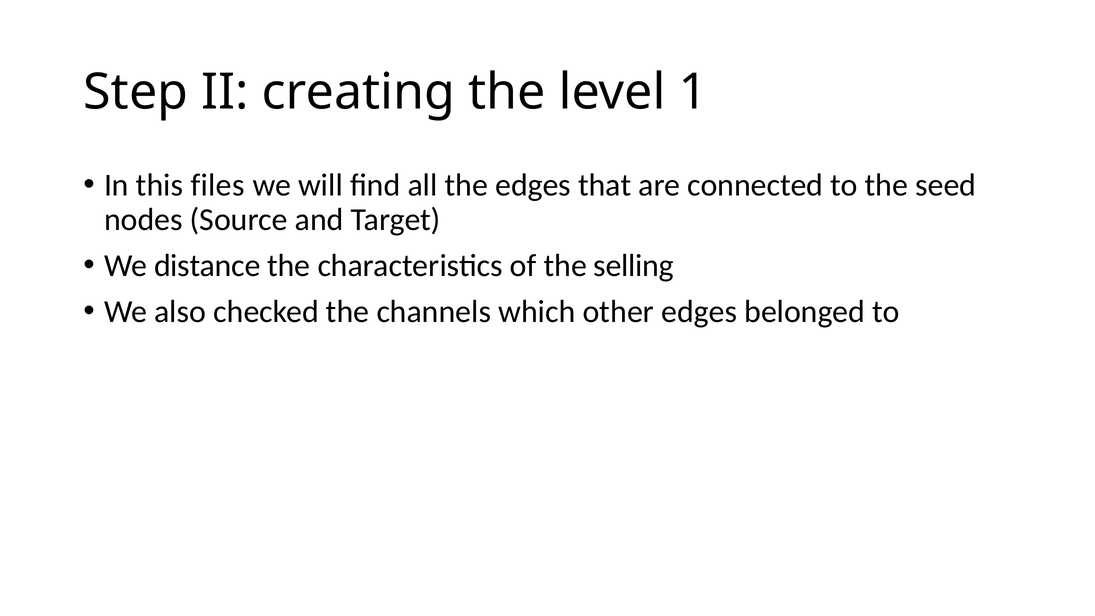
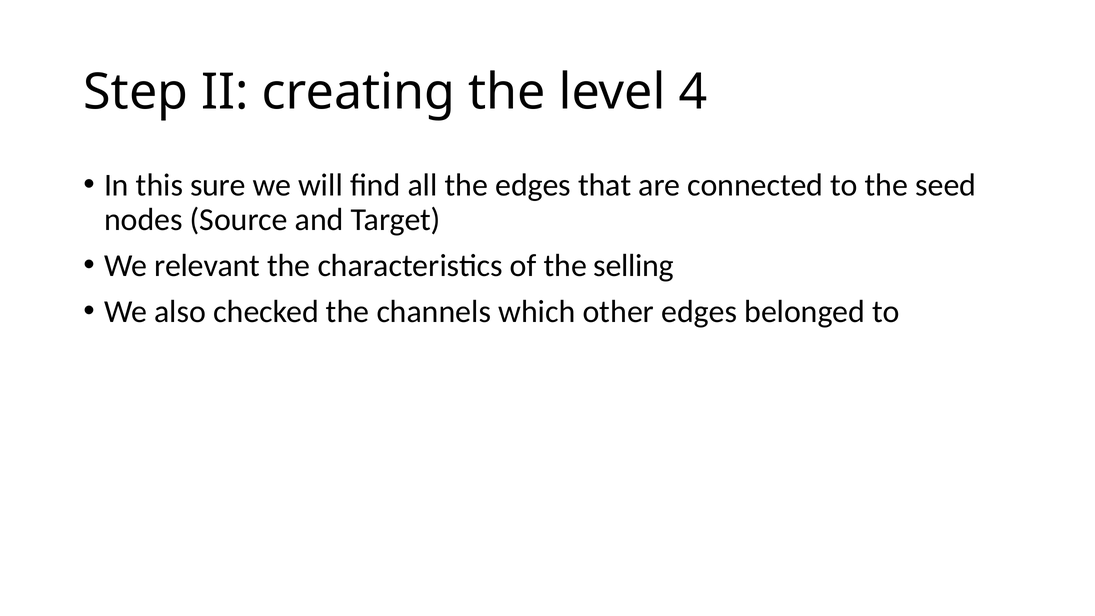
1: 1 -> 4
files: files -> sure
distance: distance -> relevant
